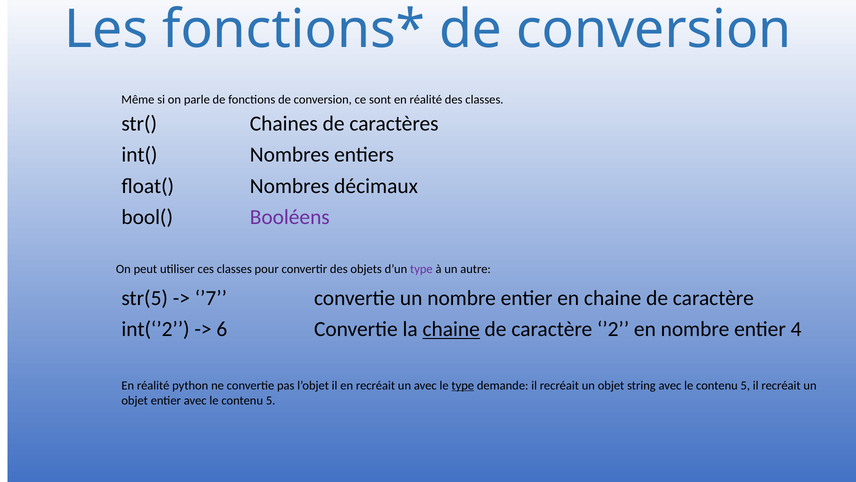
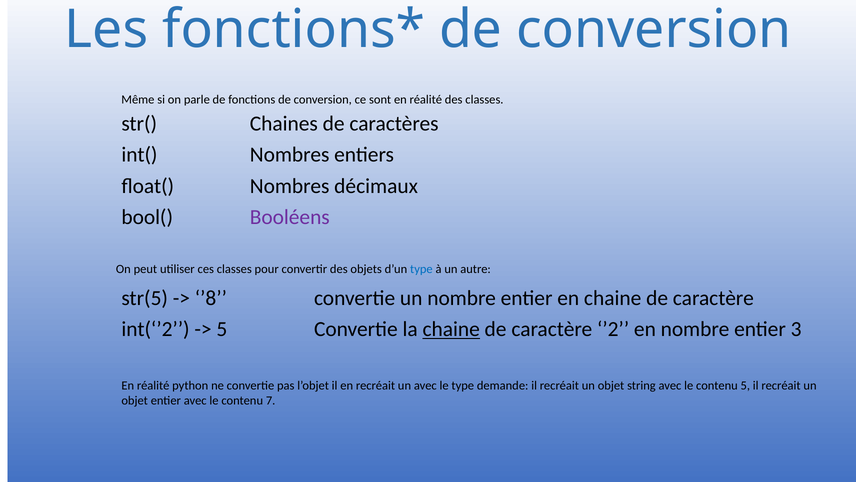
type at (421, 269) colour: purple -> blue
’7: ’7 -> ’8
6 at (222, 329): 6 -> 5
4: 4 -> 3
type at (463, 385) underline: present -> none
5 at (271, 400): 5 -> 7
